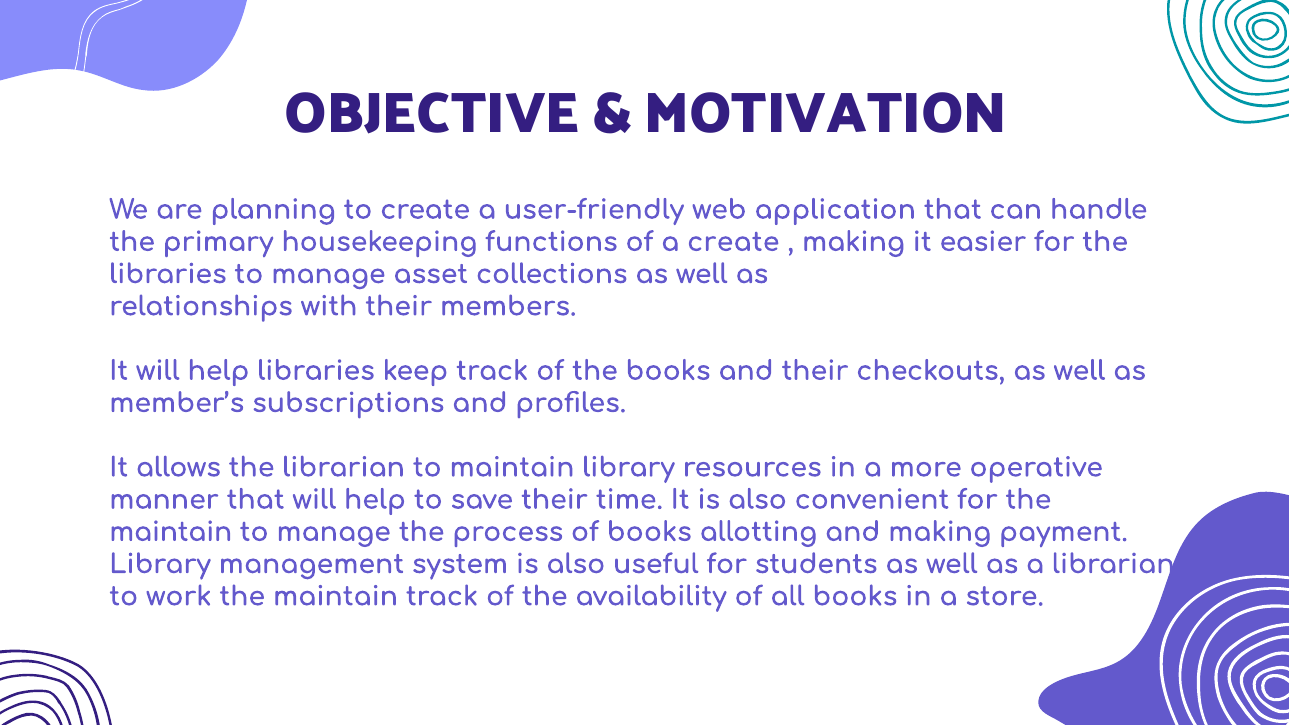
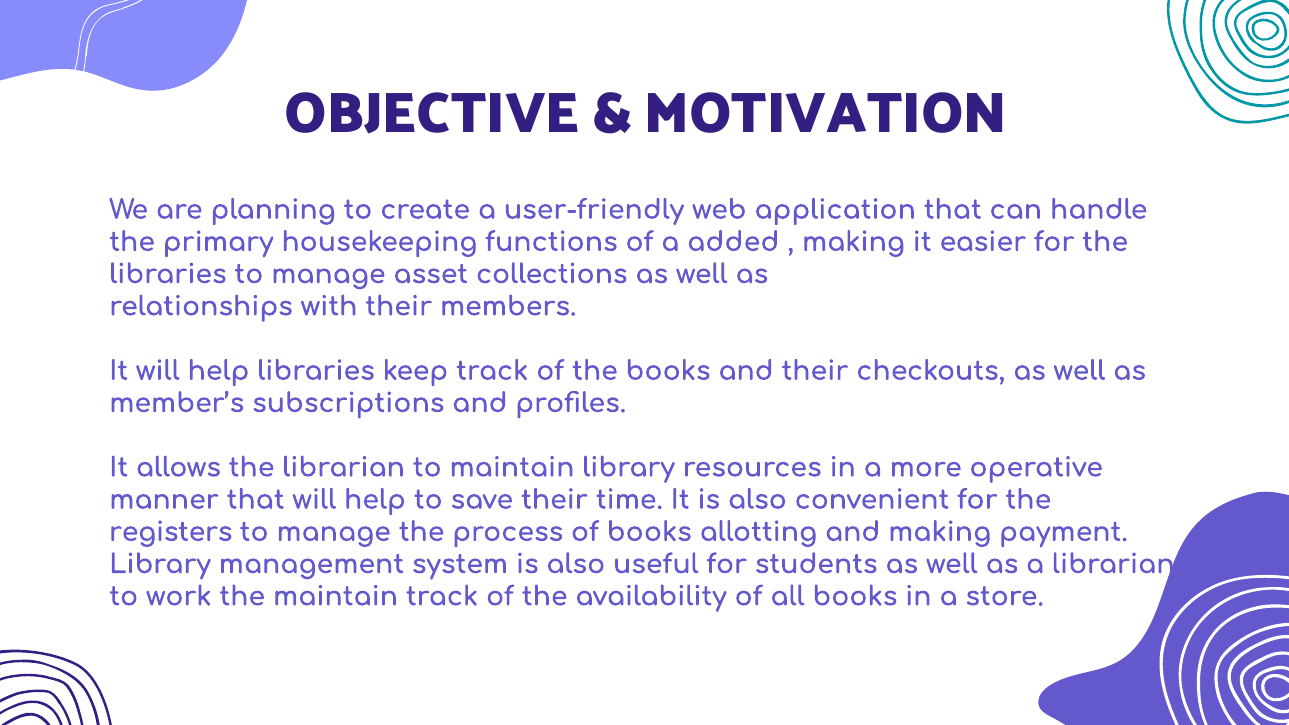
a create: create -> added
maintain at (171, 532): maintain -> registers
